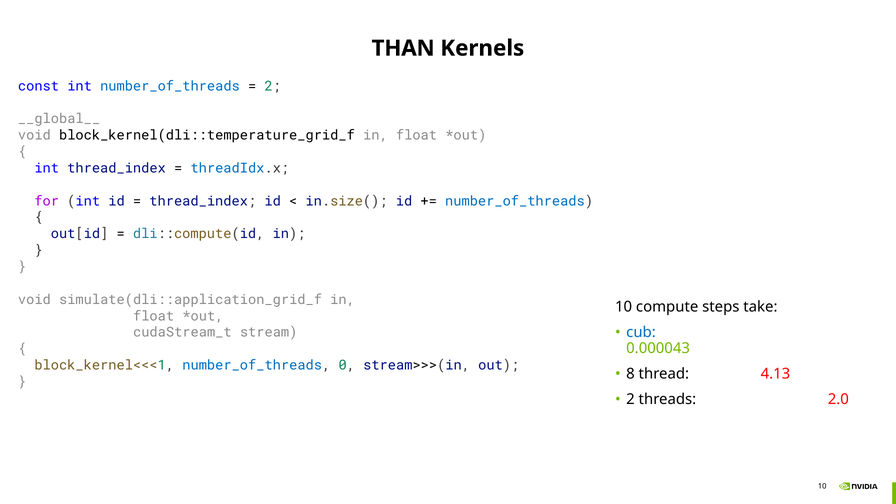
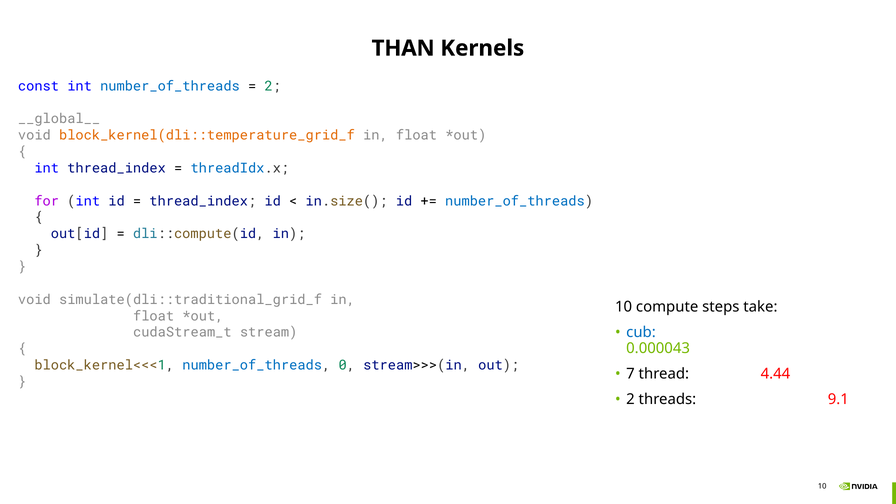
block_kernel(dli::temperature_grid_f colour: black -> orange
simulate(dli::application_grid_f: simulate(dli::application_grid_f -> simulate(dli::traditional_grid_f
8: 8 -> 7
4.13: 4.13 -> 4.44
2.0: 2.0 -> 9.1
